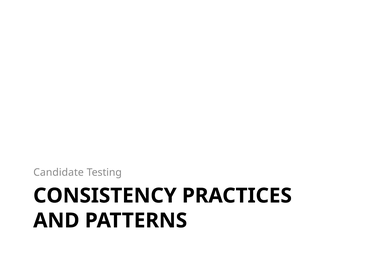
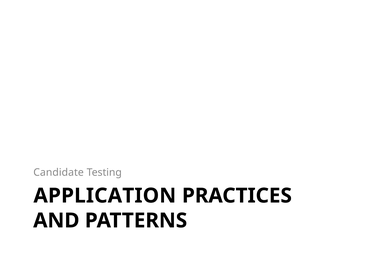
CONSISTENCY: CONSISTENCY -> APPLICATION
